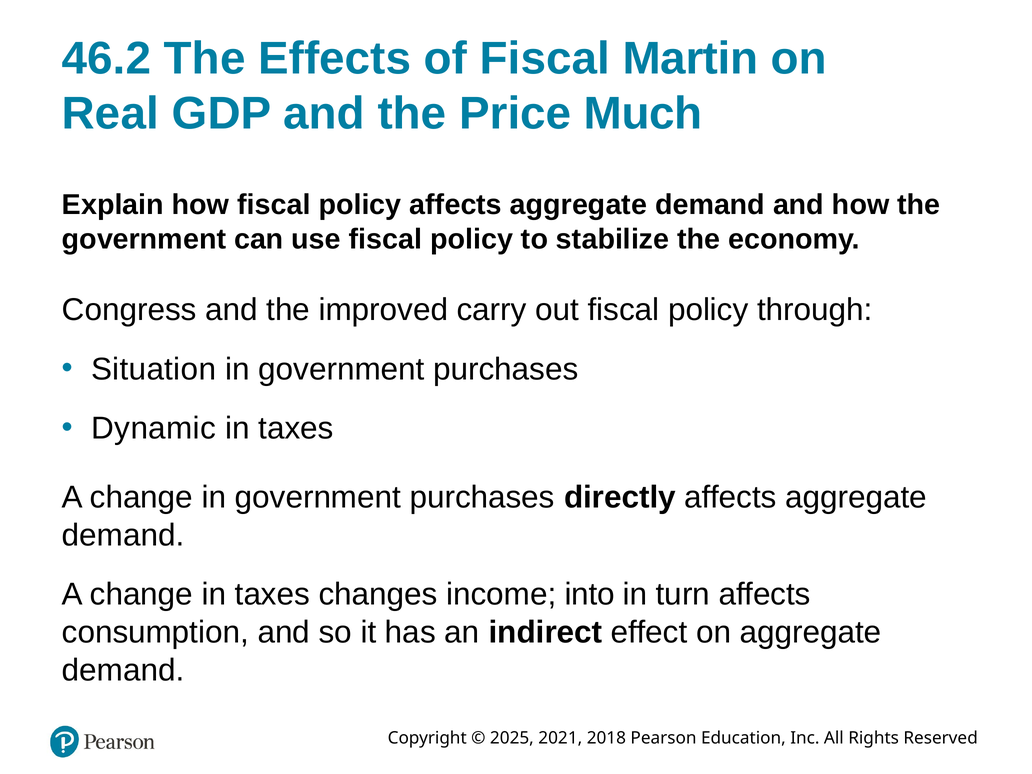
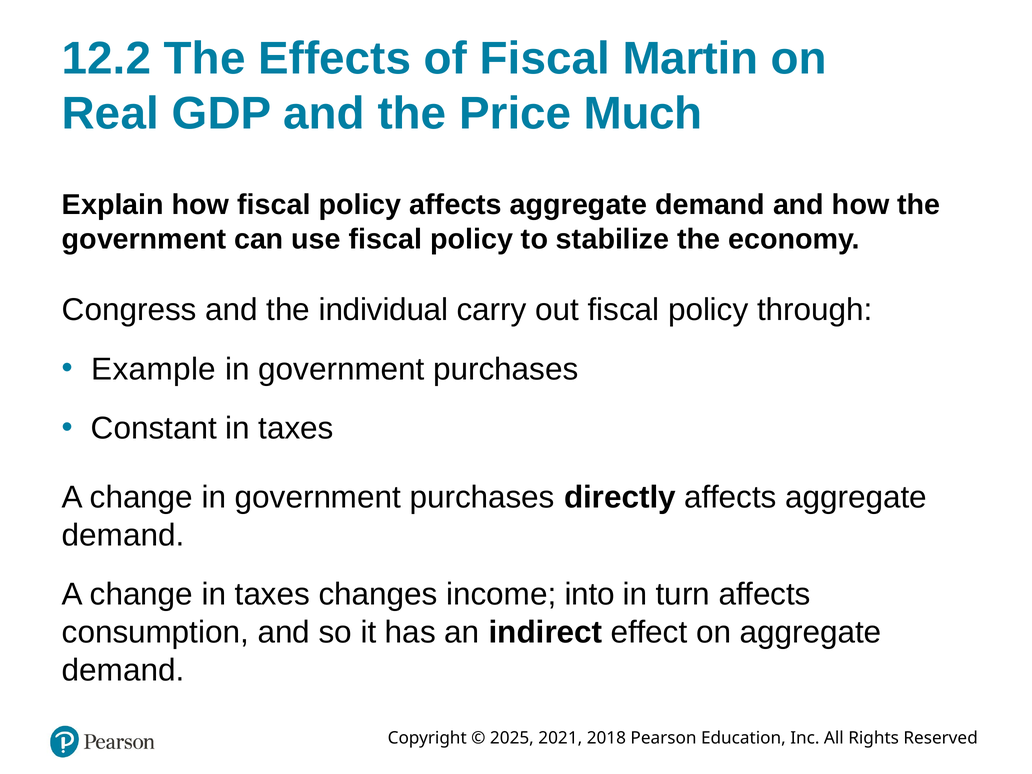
46.2: 46.2 -> 12.2
improved: improved -> individual
Situation: Situation -> Example
Dynamic: Dynamic -> Constant
